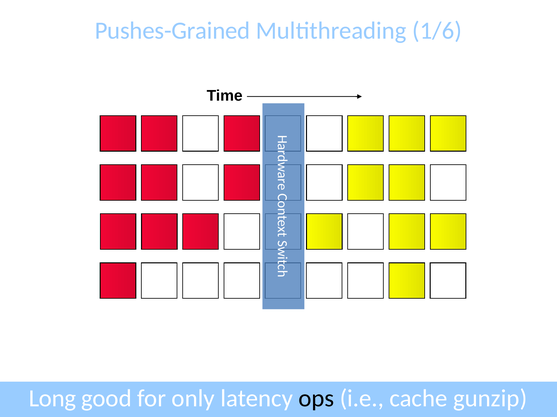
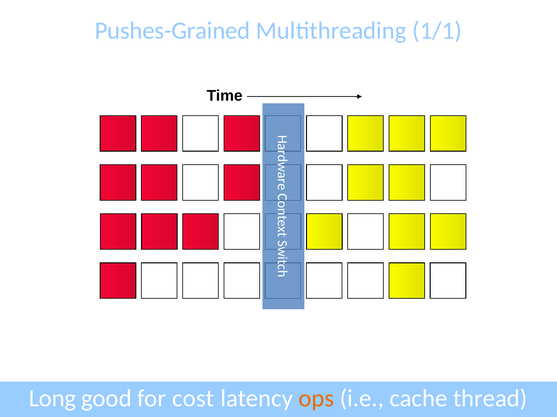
1/6: 1/6 -> 1/1
only: only -> cost
ops colour: black -> orange
gunzip: gunzip -> thread
